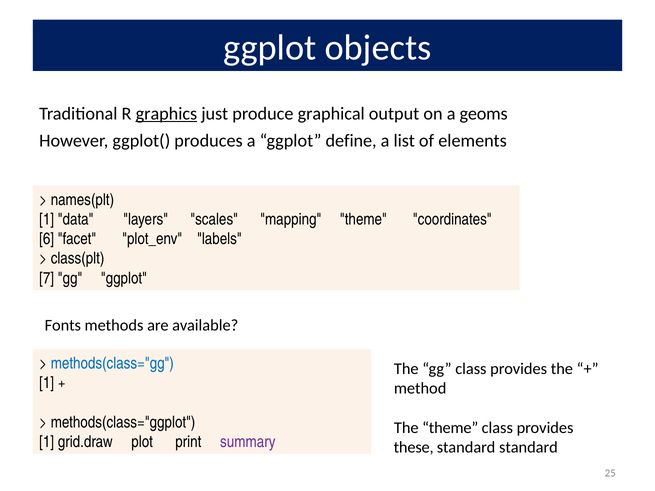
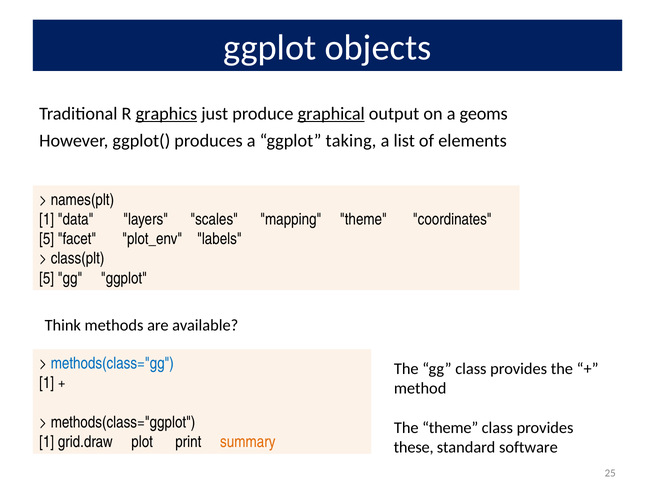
graphical underline: none -> present
define: define -> taking
6 at (47, 239): 6 -> 5
7 at (47, 278): 7 -> 5
Fonts: Fonts -> Think
summary colour: purple -> orange
standard standard: standard -> software
